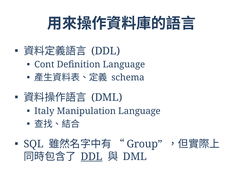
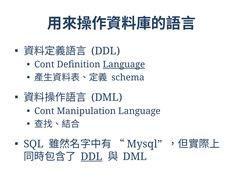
Language at (124, 64) underline: none -> present
Italy at (44, 111): Italy -> Cont
Group: Group -> Mysql
